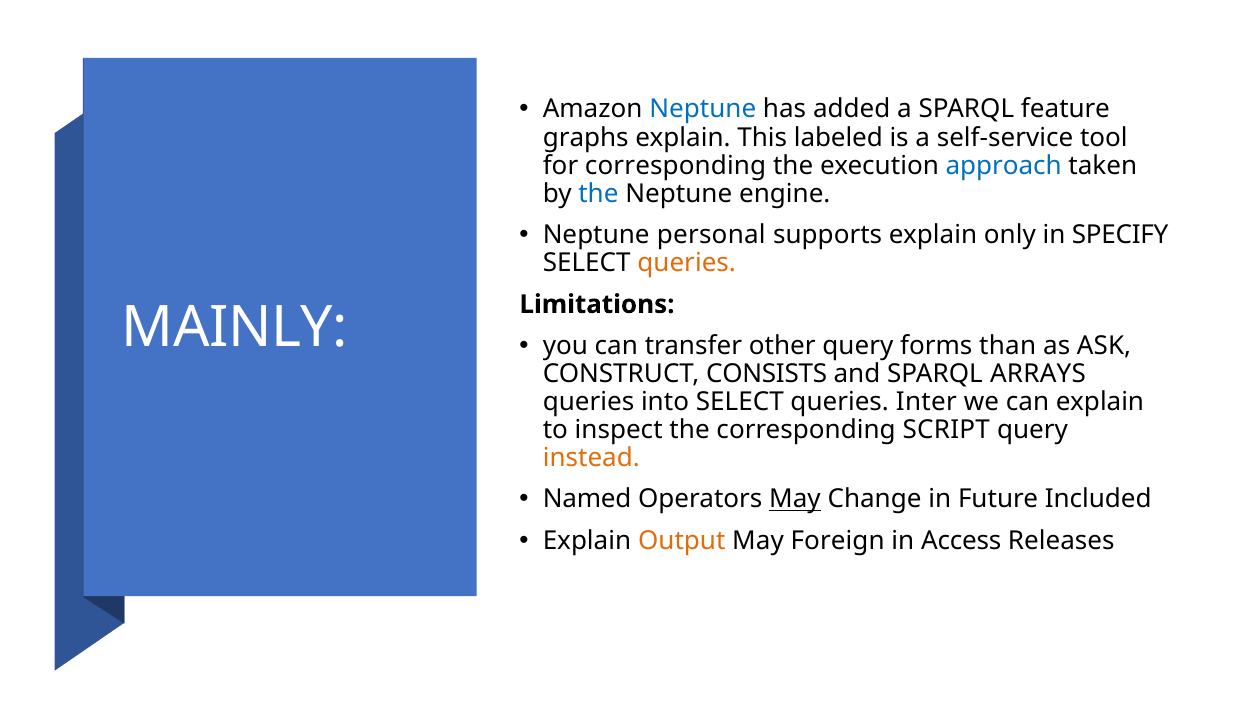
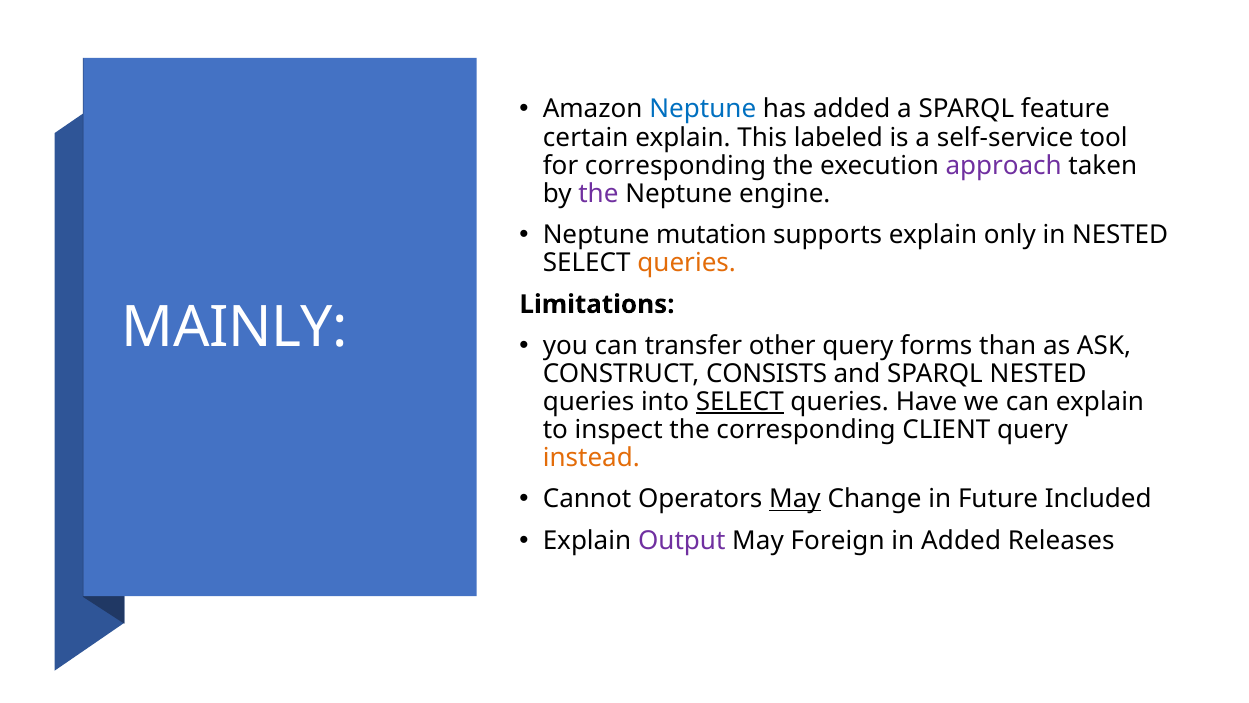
graphs: graphs -> certain
approach colour: blue -> purple
the at (598, 194) colour: blue -> purple
personal: personal -> mutation
in SPECIFY: SPECIFY -> NESTED
SPARQL ARRAYS: ARRAYS -> NESTED
SELECT at (740, 402) underline: none -> present
Inter: Inter -> Have
SCRIPT: SCRIPT -> CLIENT
Named: Named -> Cannot
Output colour: orange -> purple
in Access: Access -> Added
